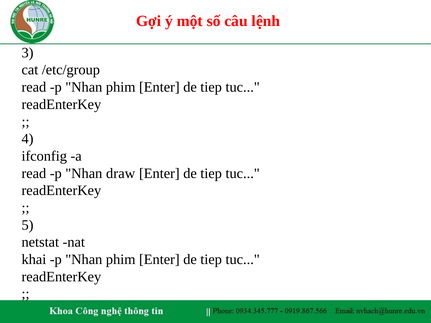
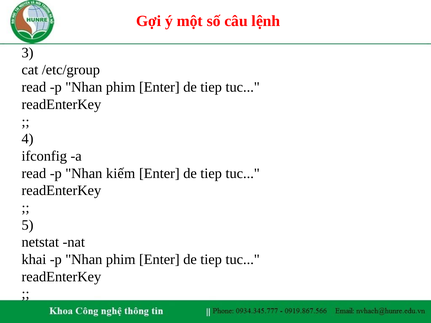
draw: draw -> kiếm
